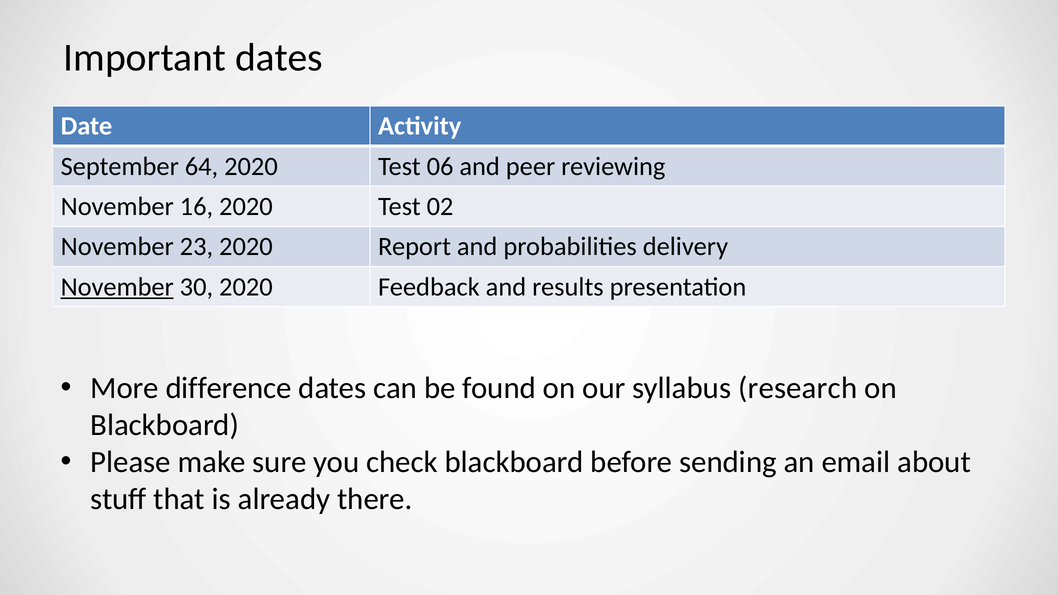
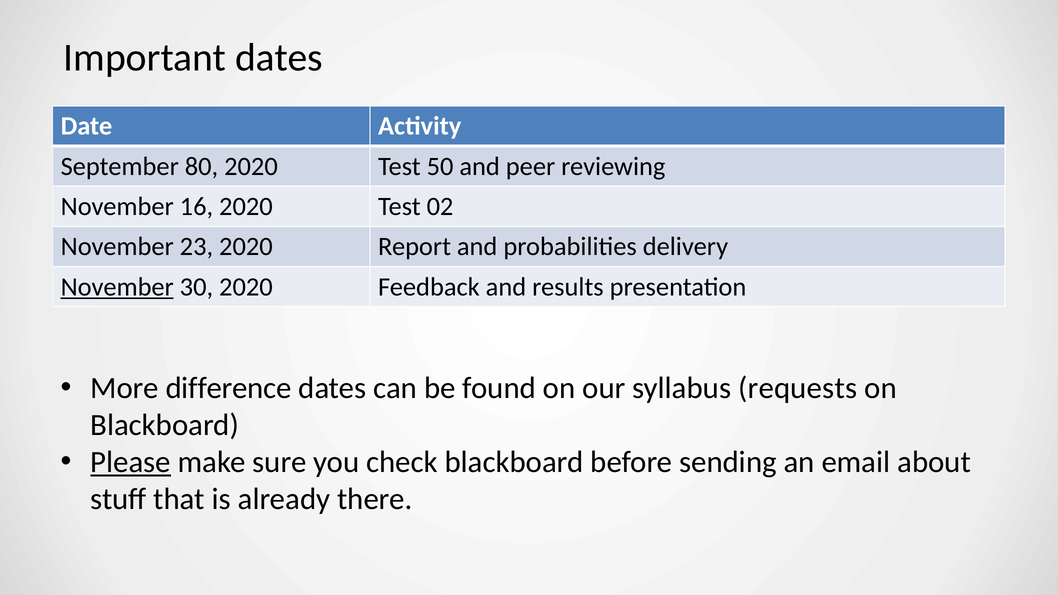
64: 64 -> 80
06: 06 -> 50
research: research -> requests
Please underline: none -> present
